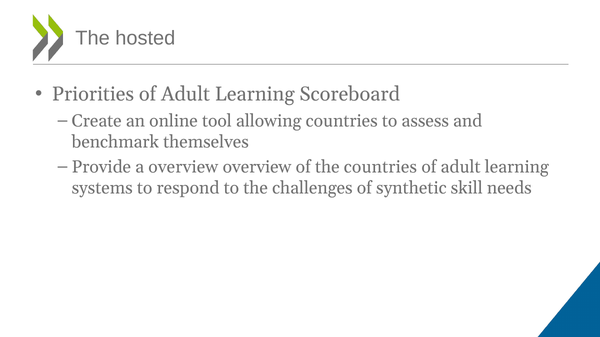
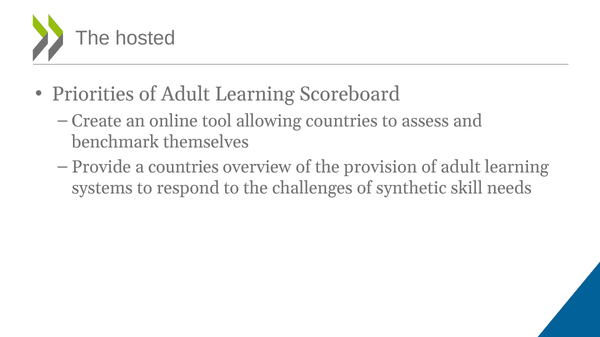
a overview: overview -> countries
the countries: countries -> provision
